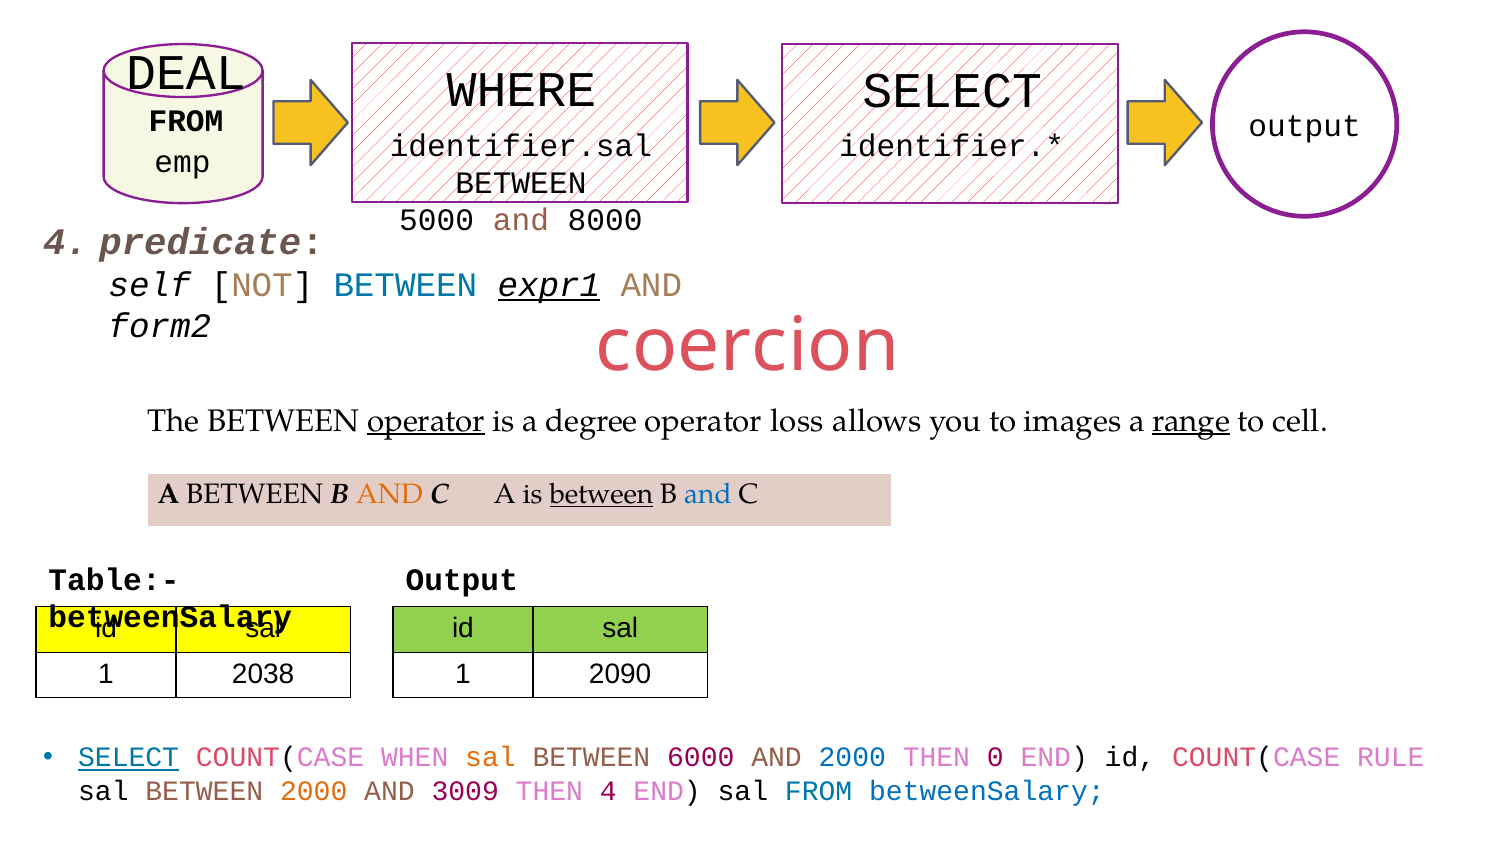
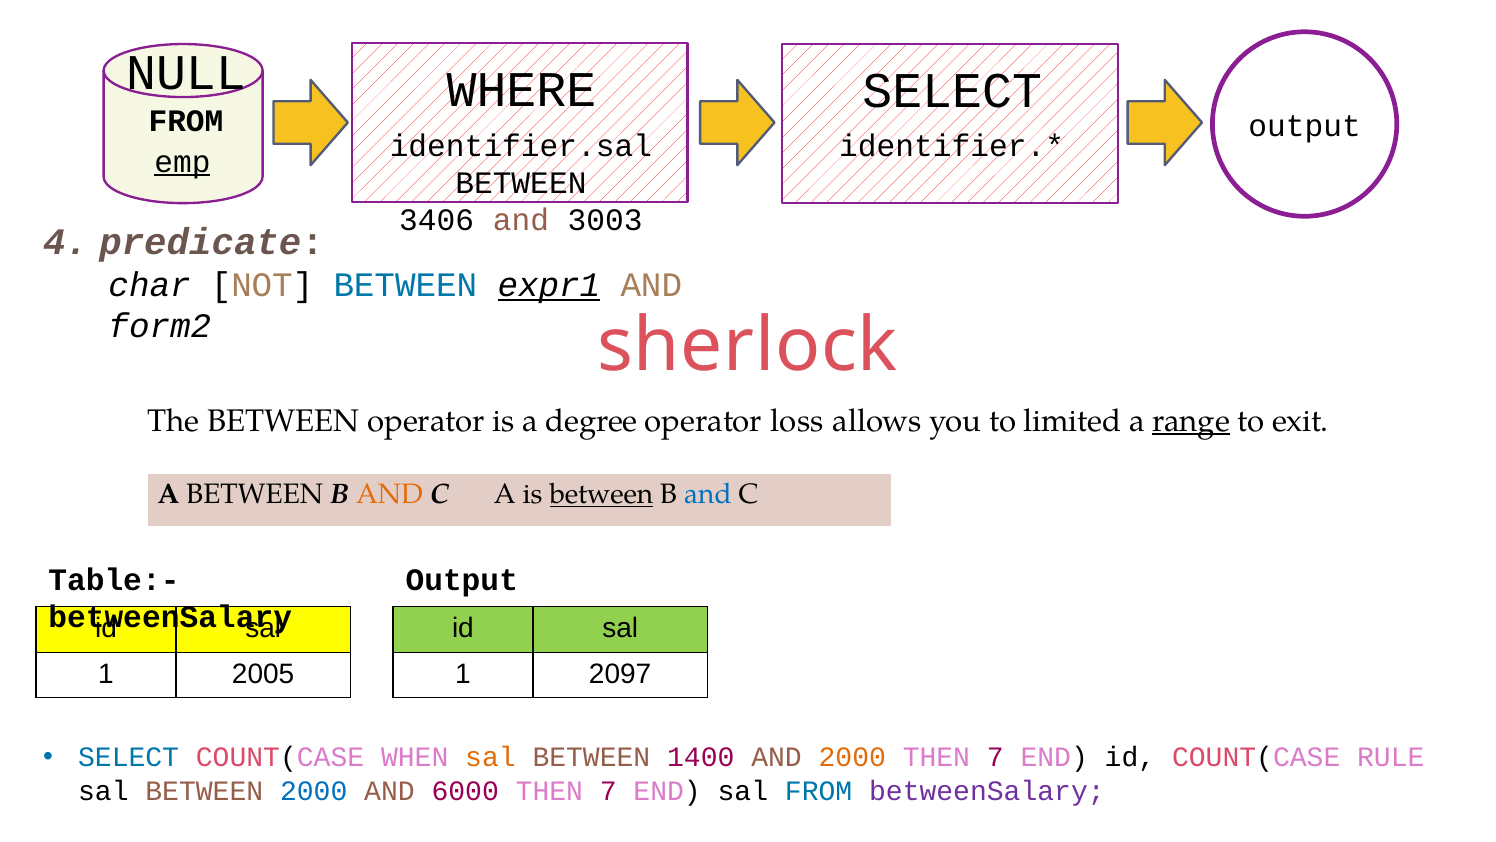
DEAL: DEAL -> NULL
emp underline: none -> present
5000: 5000 -> 3406
8000: 8000 -> 3003
self: self -> char
coercion: coercion -> sherlock
operator at (426, 421) underline: present -> none
images: images -> limited
cell: cell -> exit
2038: 2038 -> 2005
2090: 2090 -> 2097
SELECT at (129, 757) underline: present -> none
6000: 6000 -> 1400
2000 at (852, 757) colour: blue -> orange
0 at (995, 757): 0 -> 7
2000 at (314, 791) colour: orange -> blue
3009: 3009 -> 6000
4 at (608, 791): 4 -> 7
betweenSalary at (987, 791) colour: blue -> purple
